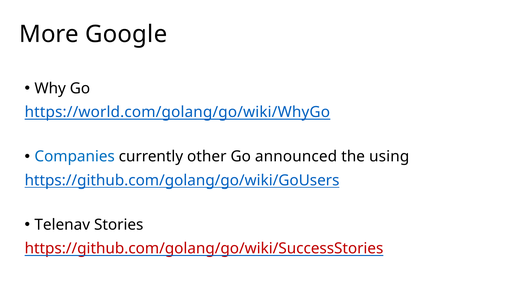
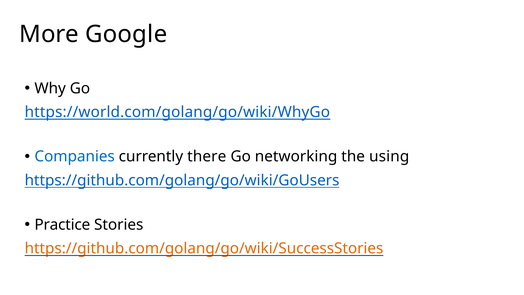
other: other -> there
announced: announced -> networking
Telenav: Telenav -> Practice
https://github.com/golang/go/wiki/SuccessStories colour: red -> orange
